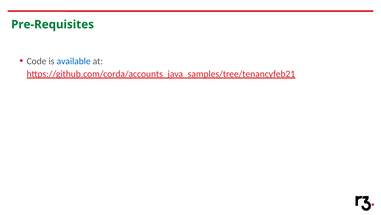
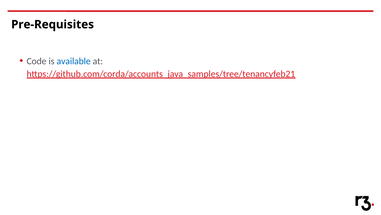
Pre-Requisites colour: green -> black
